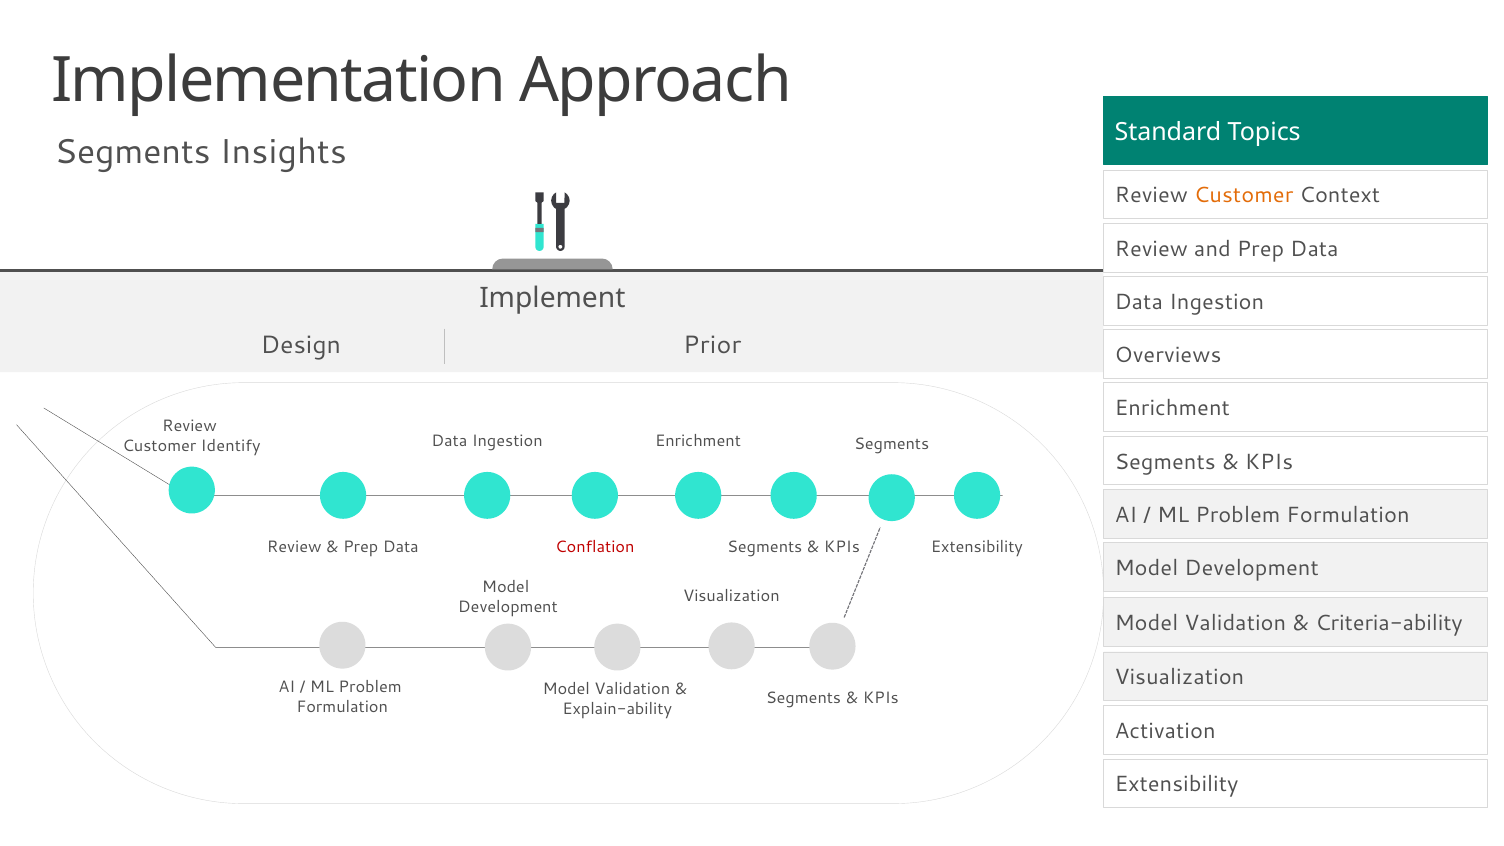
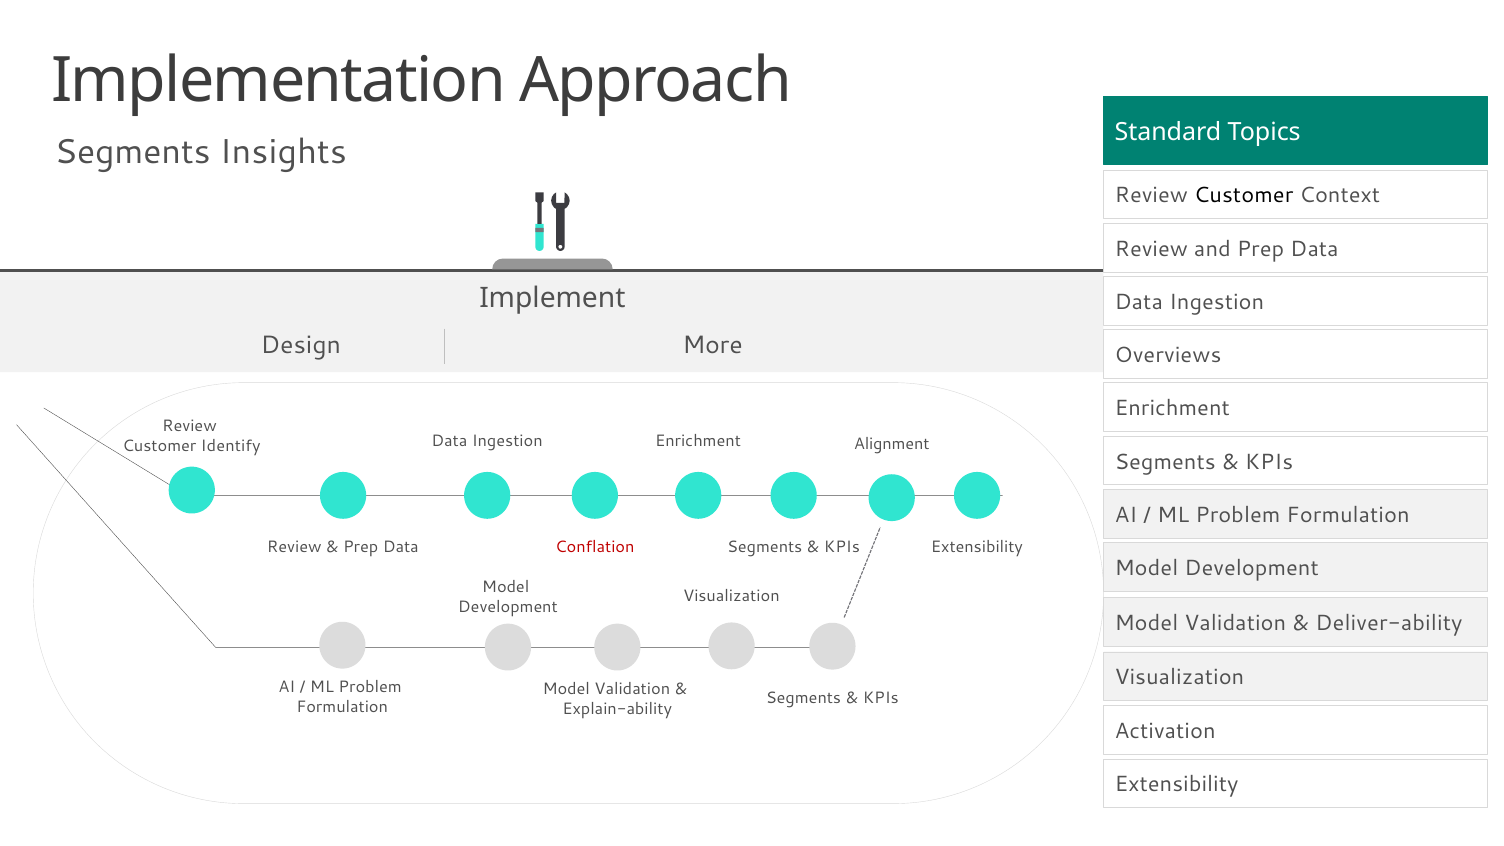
Customer at (1244, 196) colour: orange -> black
Prior: Prior -> More
Segments at (892, 444): Segments -> Alignment
Criteria-ability: Criteria-ability -> Deliver-ability
